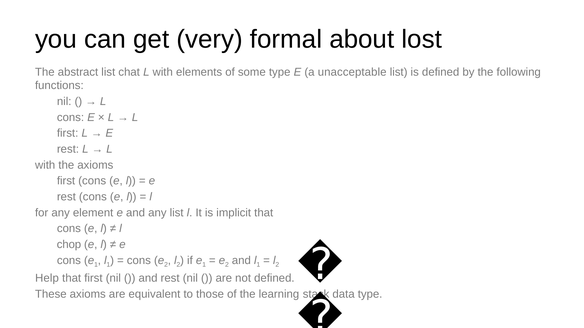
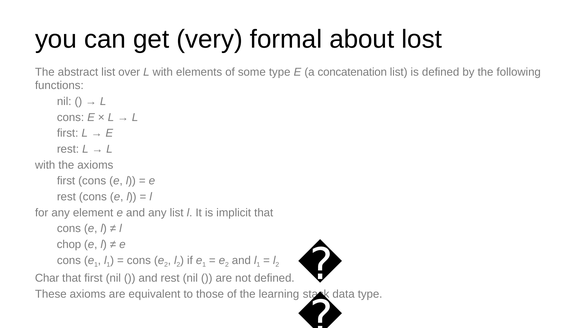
chat: chat -> over
unacceptable: unacceptable -> concatenation
Help: Help -> Char
